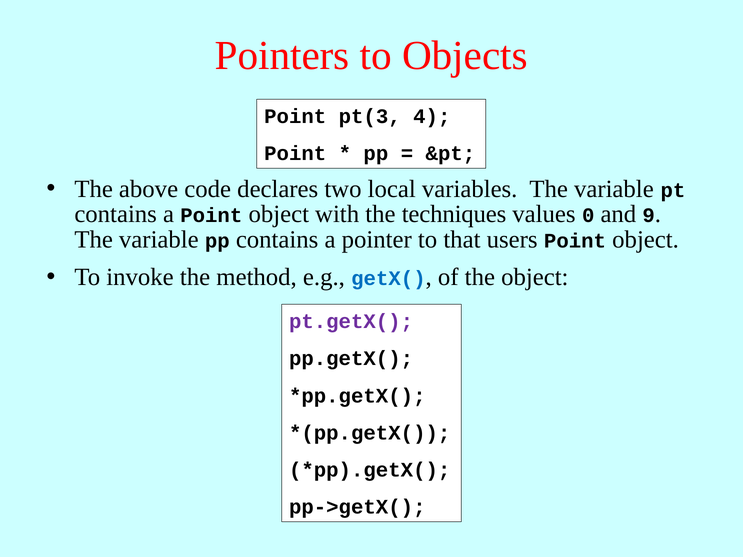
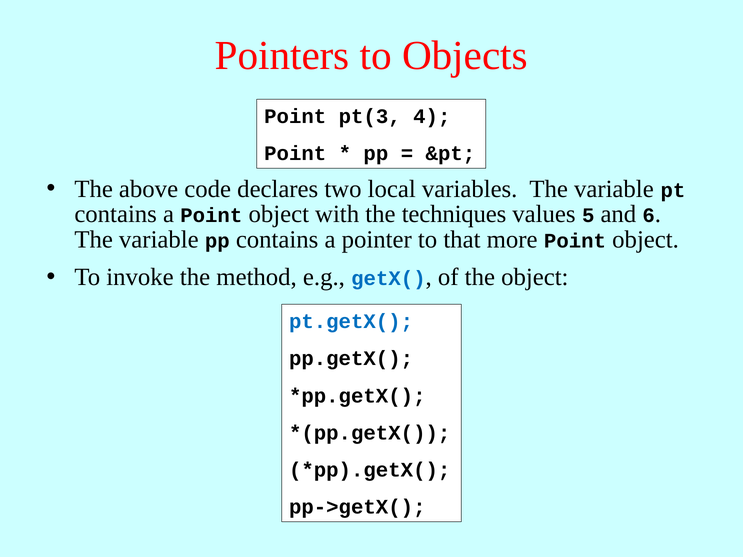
0: 0 -> 5
9: 9 -> 6
users: users -> more
pt.getX( colour: purple -> blue
